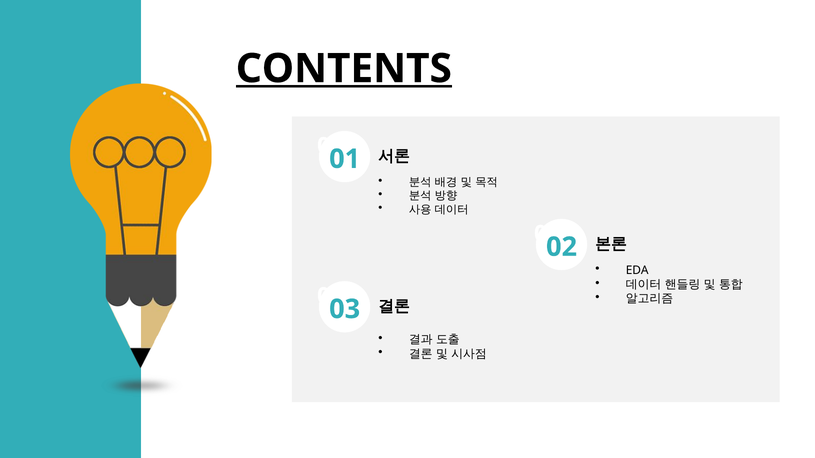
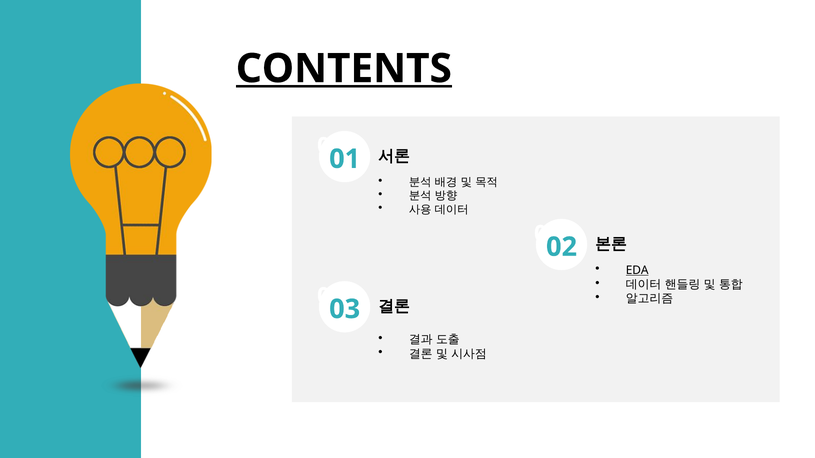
EDA underline: none -> present
